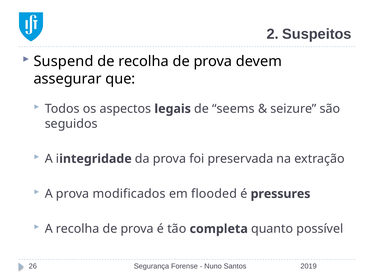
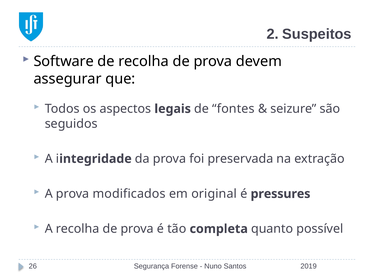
Suspend: Suspend -> Software
seems: seems -> fontes
flooded: flooded -> original
